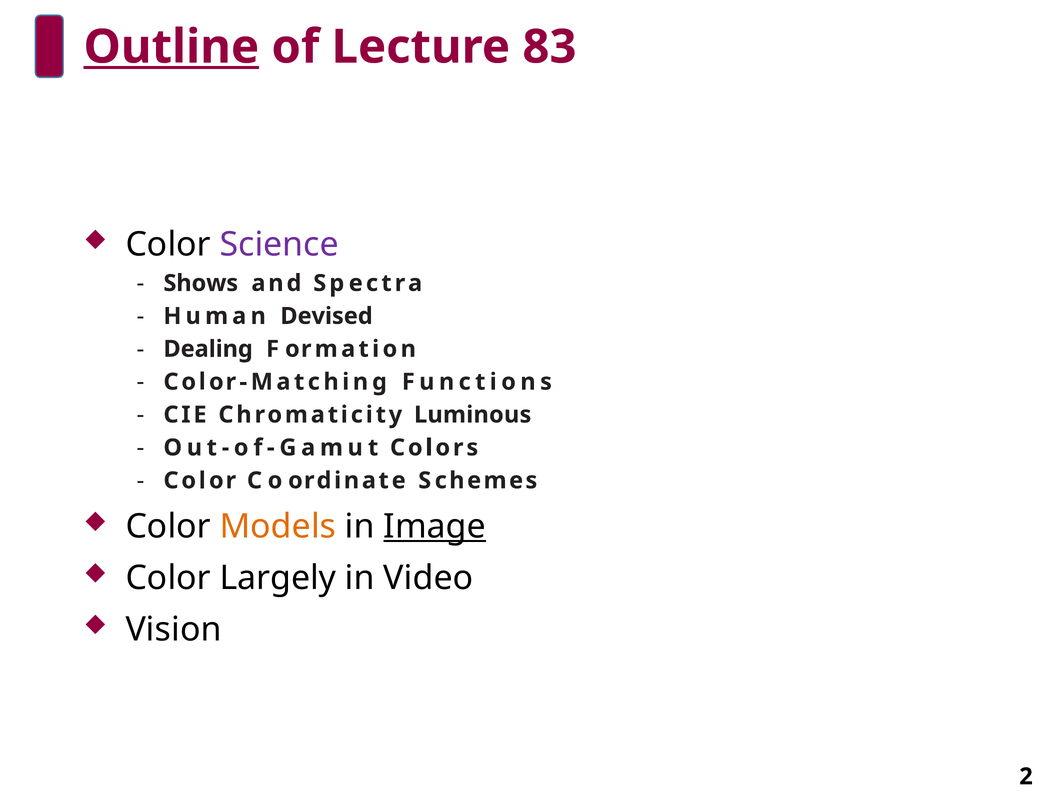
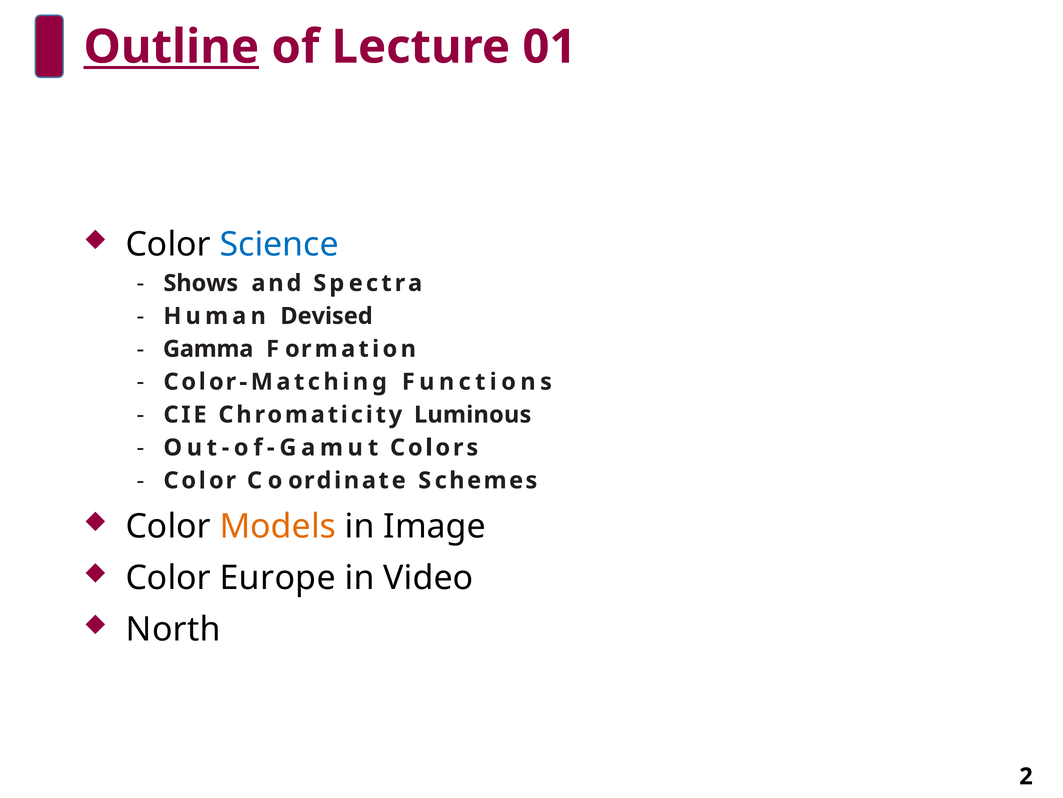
83: 83 -> 01
Science colour: purple -> blue
Dealing: Dealing -> Gamma
Image underline: present -> none
Largely: Largely -> Europe
Vision: Vision -> North
